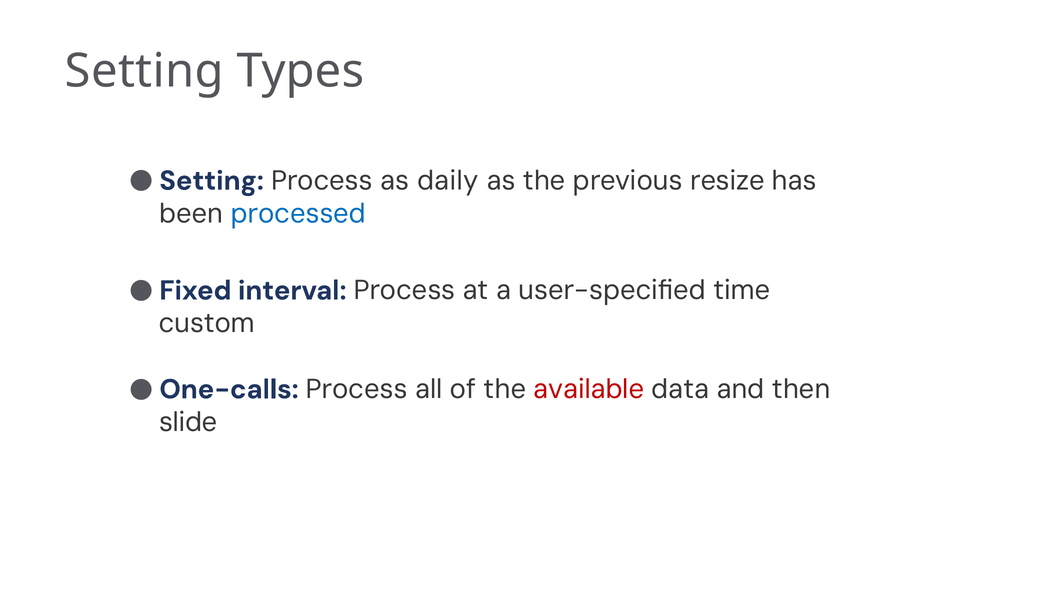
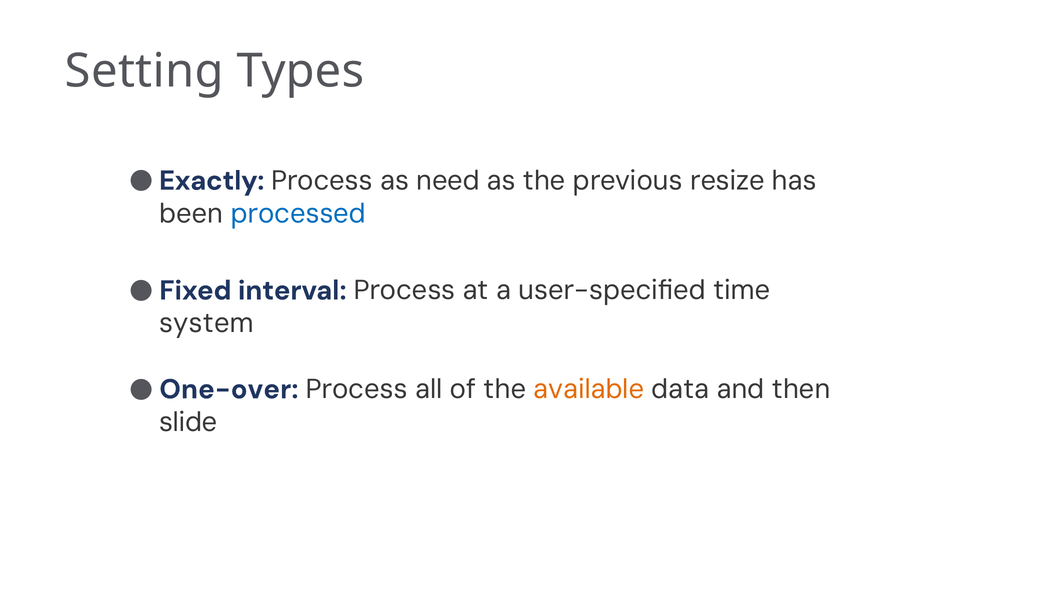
Setting at (212, 181): Setting -> Exactly
daily: daily -> need
custom: custom -> system
One-calls: One-calls -> One-over
available colour: red -> orange
